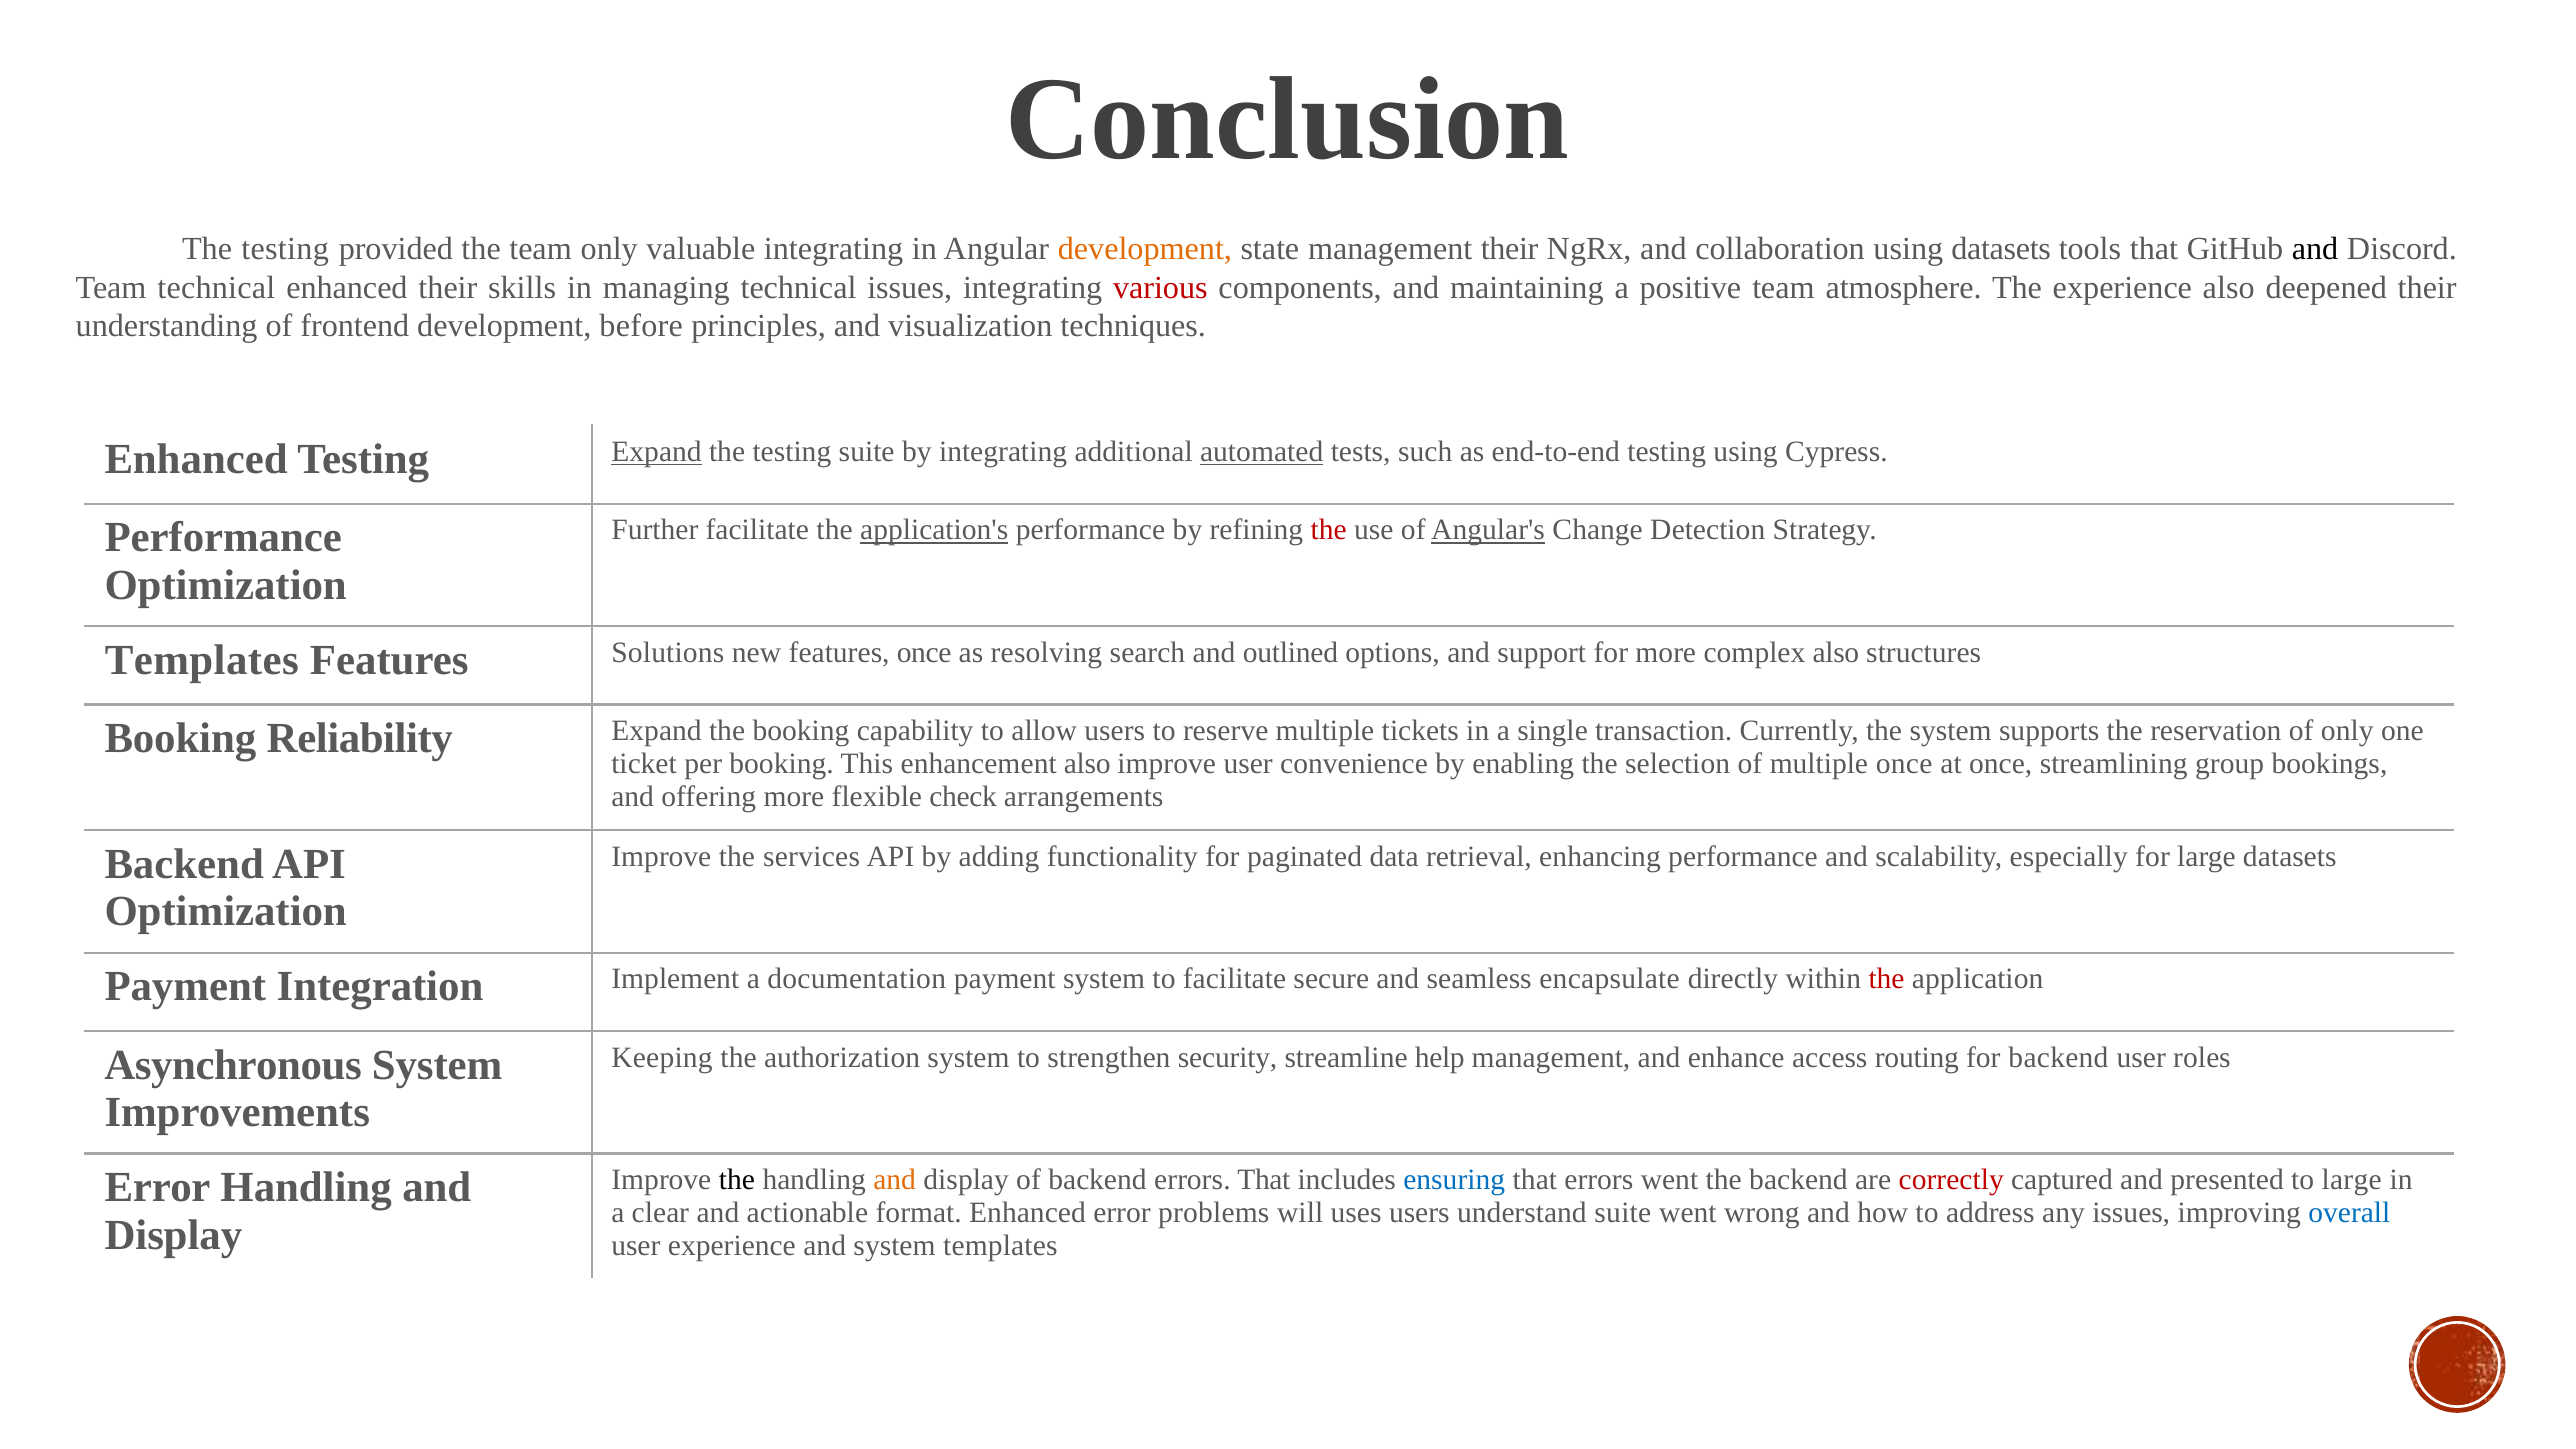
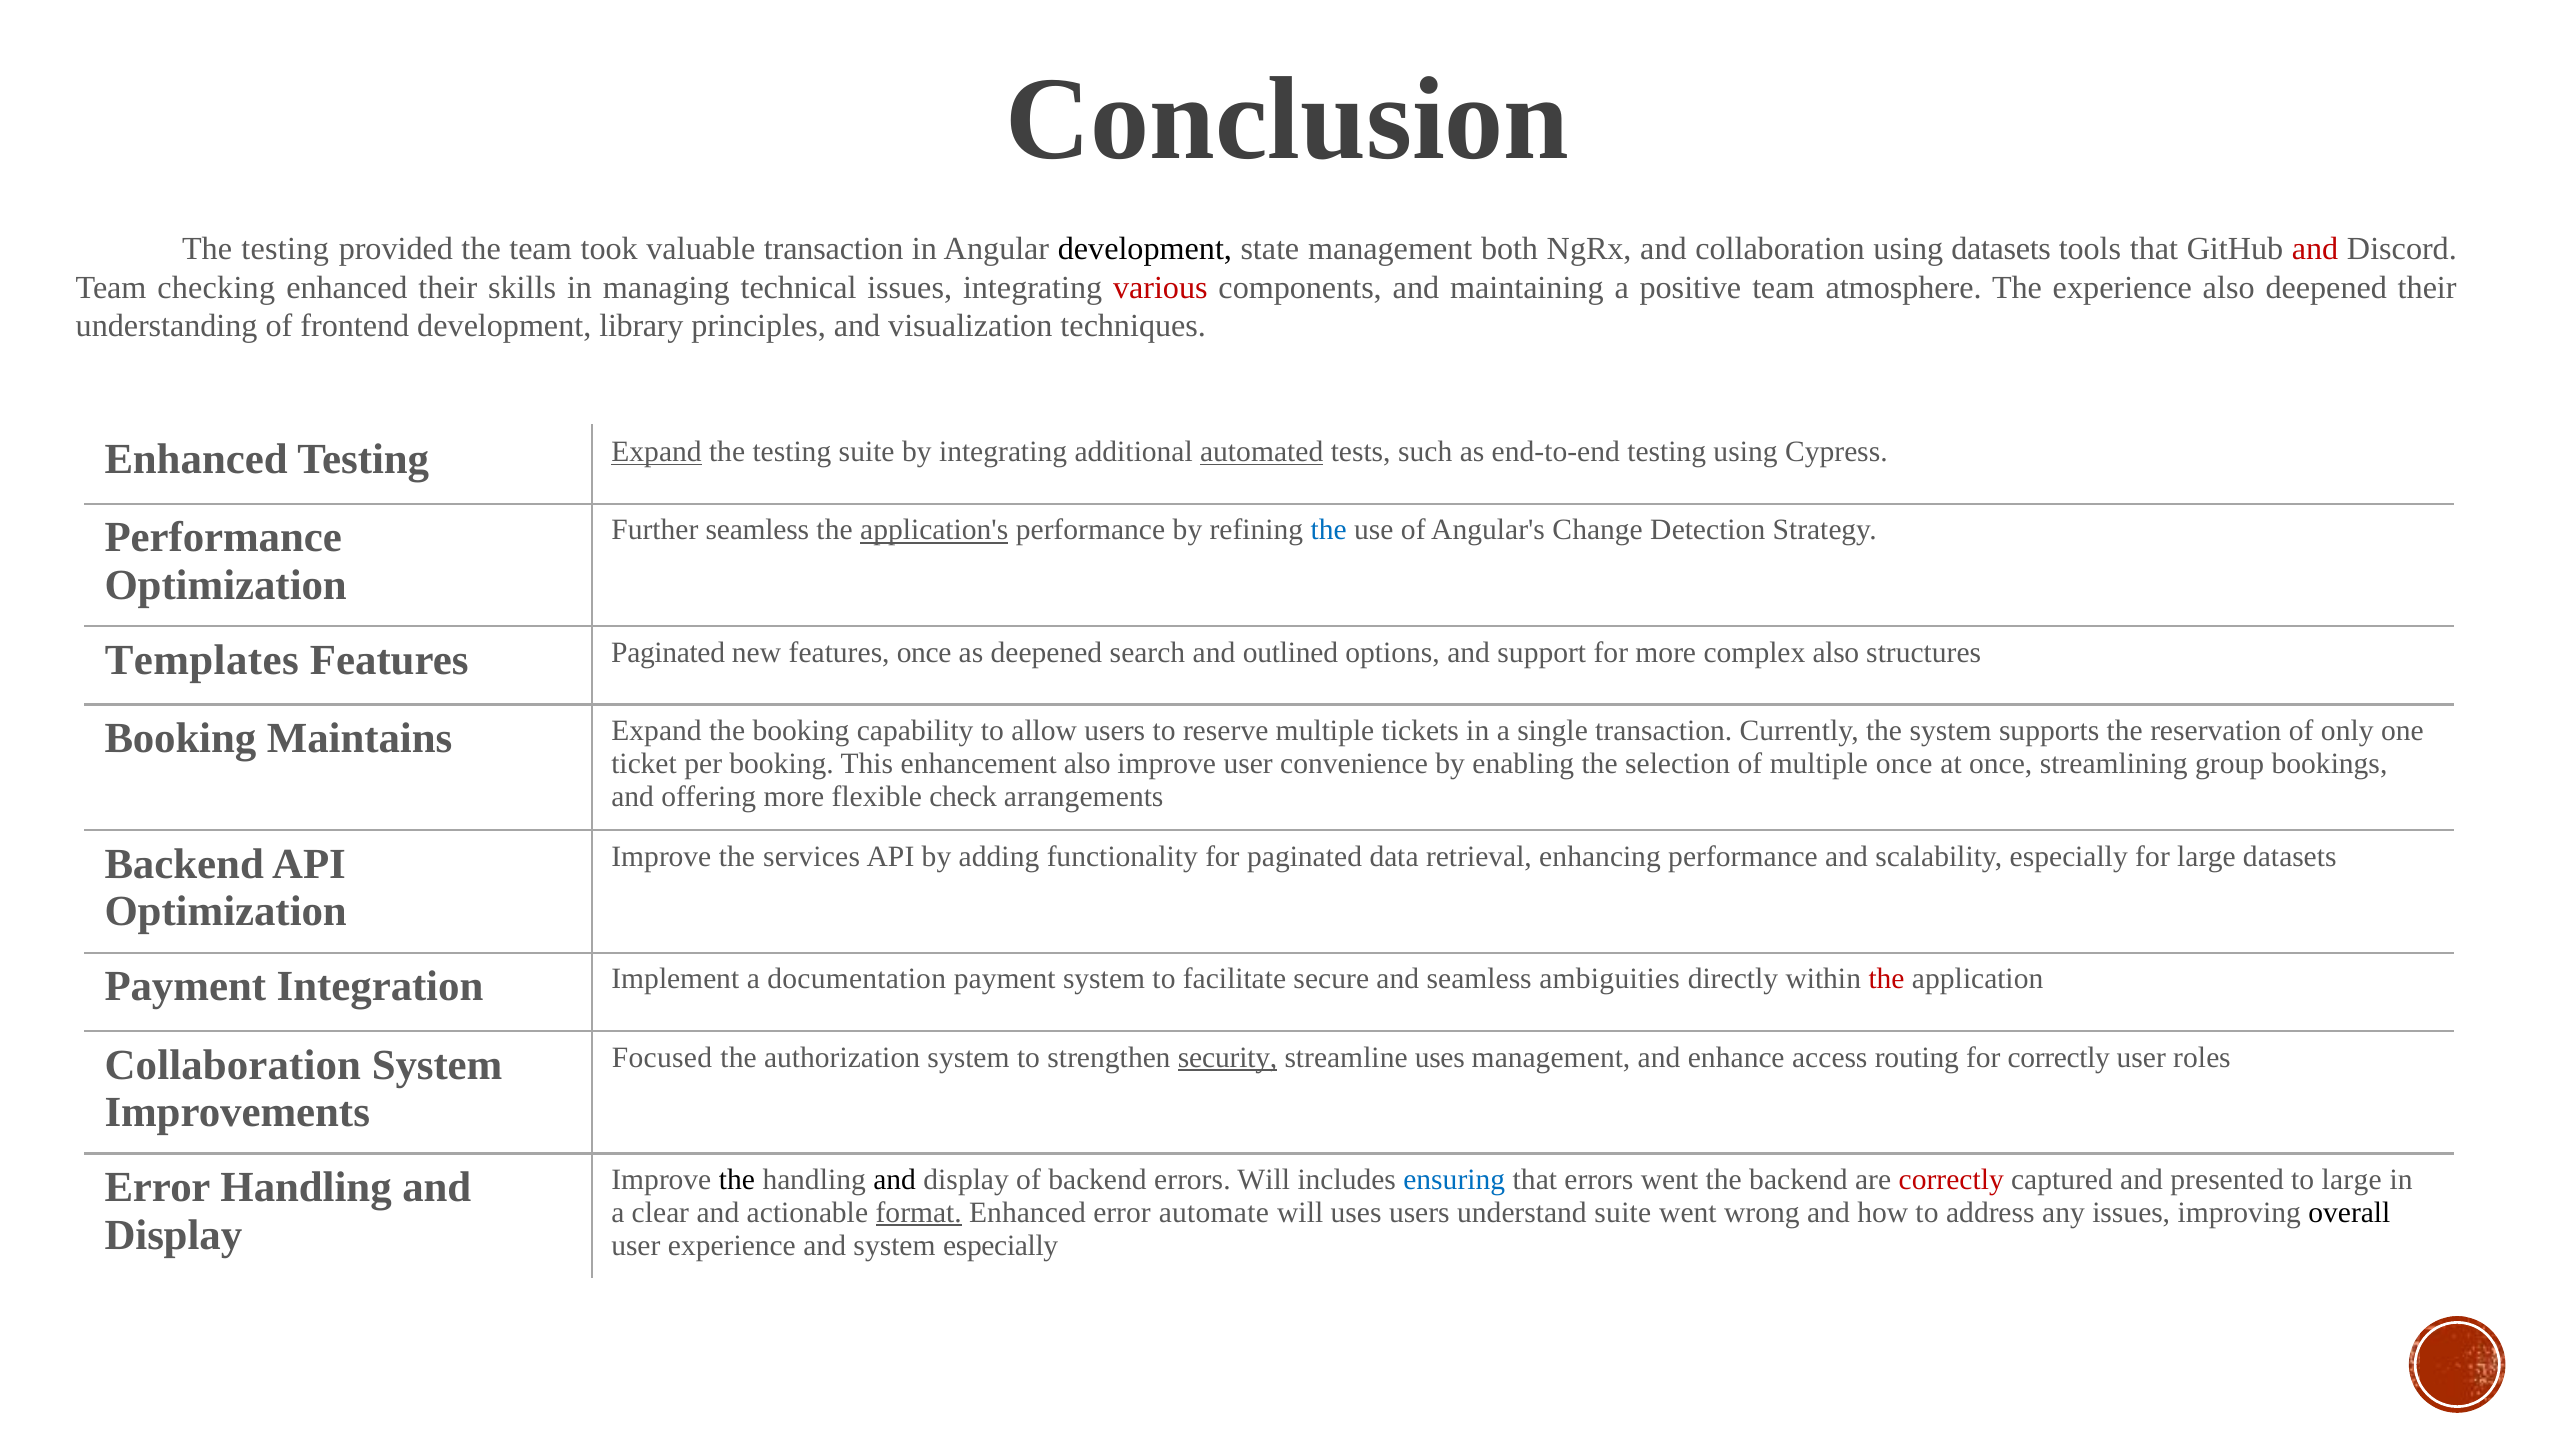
team only: only -> took
valuable integrating: integrating -> transaction
development at (1145, 249) colour: orange -> black
management their: their -> both
and at (2315, 249) colour: black -> red
Team technical: technical -> checking
before: before -> library
Further facilitate: facilitate -> seamless
the at (1329, 530) colour: red -> blue
Angular's underline: present -> none
Features Solutions: Solutions -> Paginated
as resolving: resolving -> deepened
Reliability: Reliability -> Maintains
encapsulate: encapsulate -> ambiguities
Keeping: Keeping -> Focused
security underline: none -> present
streamline help: help -> uses
for backend: backend -> correctly
Asynchronous at (233, 1065): Asynchronous -> Collaboration
and at (895, 1180) colour: orange -> black
errors That: That -> Will
format underline: none -> present
problems: problems -> automate
overall colour: blue -> black
system templates: templates -> especially
